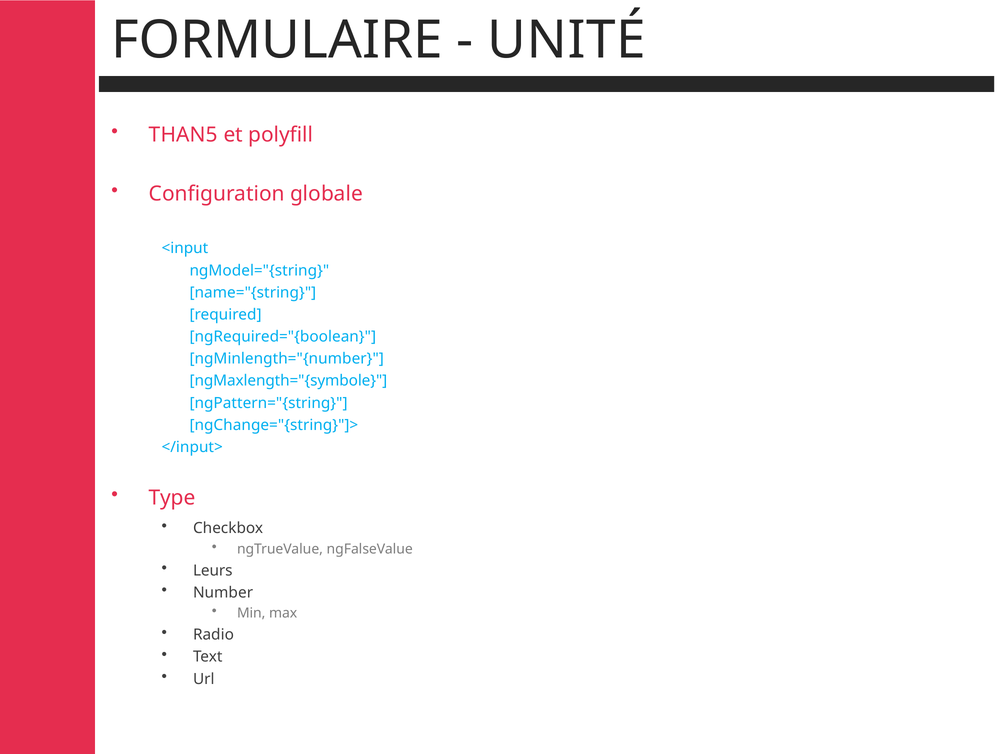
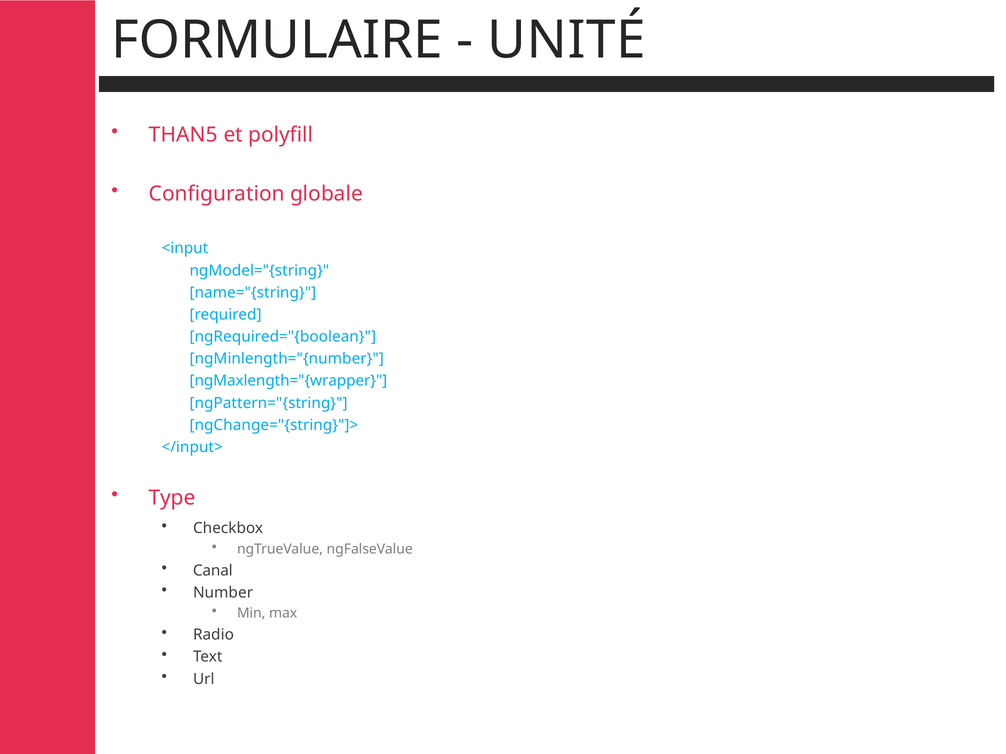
ngMaxlength="{symbole: ngMaxlength="{symbole -> ngMaxlength="{wrapper
Leurs: Leurs -> Canal
